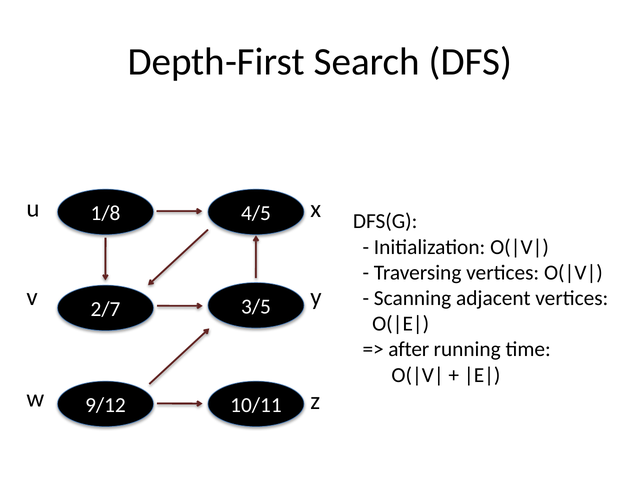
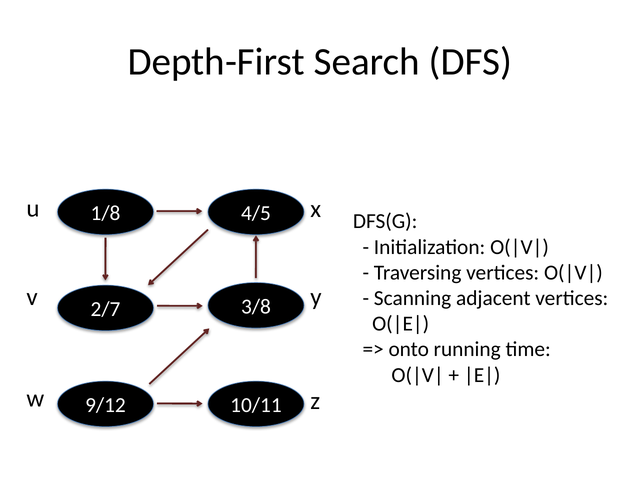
3/5: 3/5 -> 3/8
after: after -> onto
